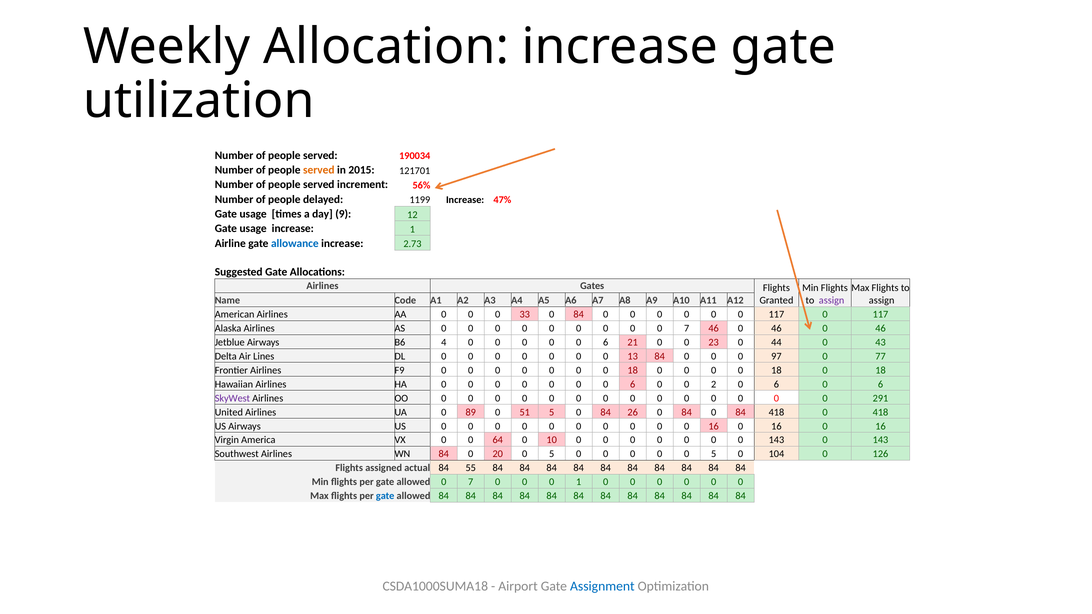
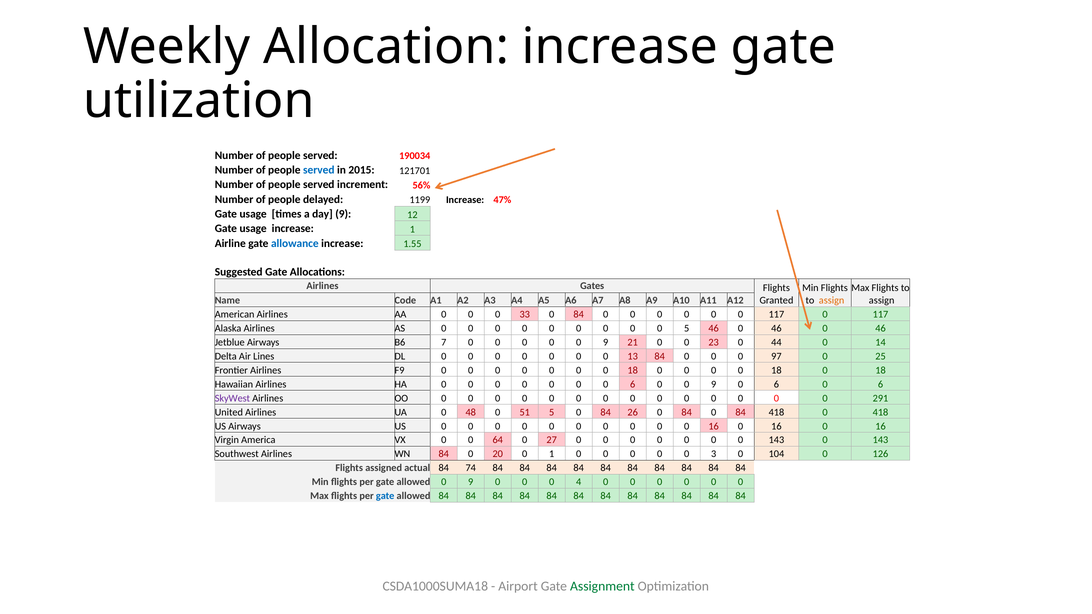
served at (319, 170) colour: orange -> blue
2.73: 2.73 -> 1.55
assign at (832, 301) colour: purple -> orange
0 0 7: 7 -> 5
4: 4 -> 7
6 at (606, 343): 6 -> 9
43: 43 -> 14
77: 77 -> 25
6 0 0 2: 2 -> 9
89: 89 -> 48
10: 10 -> 27
20 0 5: 5 -> 1
0 0 5: 5 -> 3
55: 55 -> 74
allowed 0 7: 7 -> 9
0 1: 1 -> 4
Assignment colour: blue -> green
